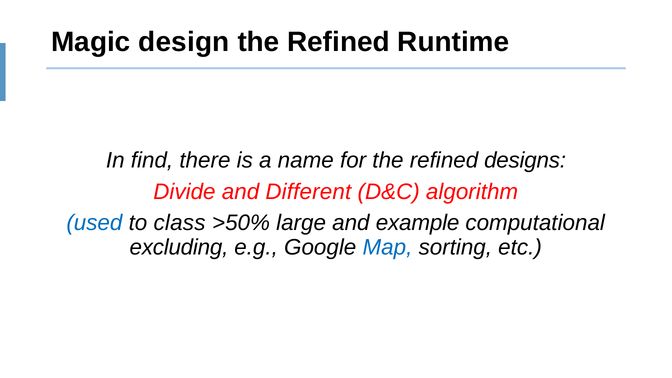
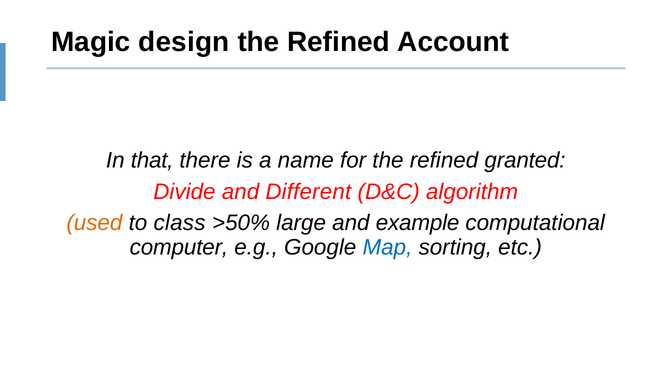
Runtime: Runtime -> Account
find: find -> that
designs: designs -> granted
used colour: blue -> orange
excluding: excluding -> computer
